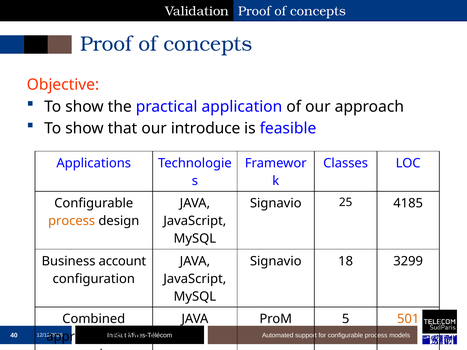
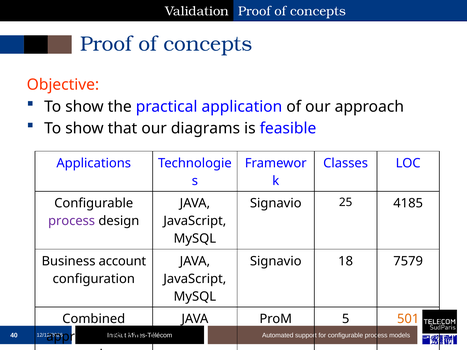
introduce: introduce -> diagrams
process at (72, 221) colour: orange -> purple
3299: 3299 -> 7579
